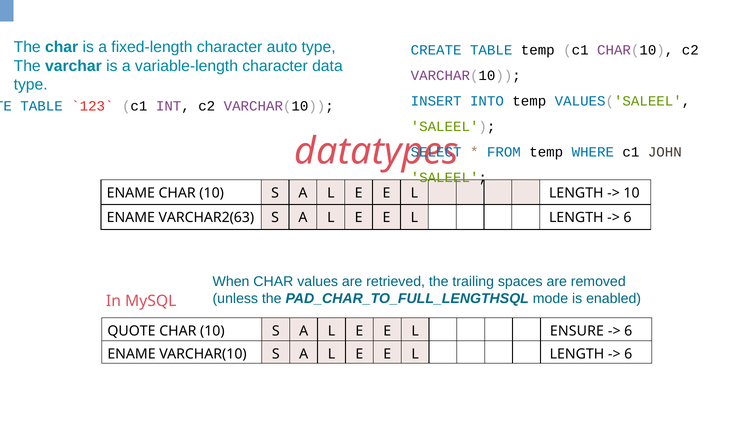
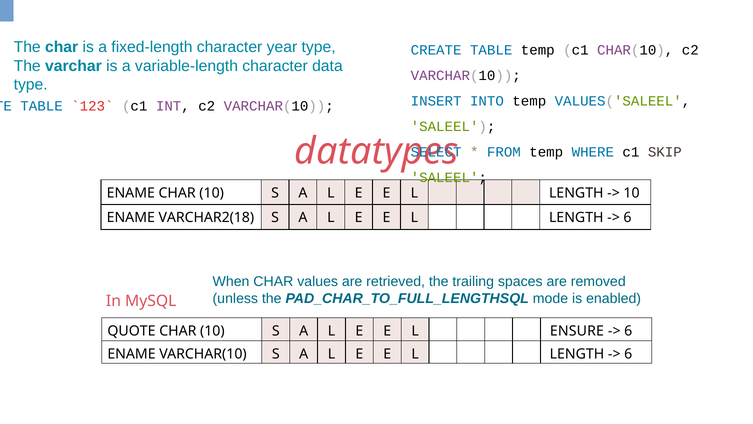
auto: auto -> year
JOHN: JOHN -> SKIP
VARCHAR2(63: VARCHAR2(63 -> VARCHAR2(18
